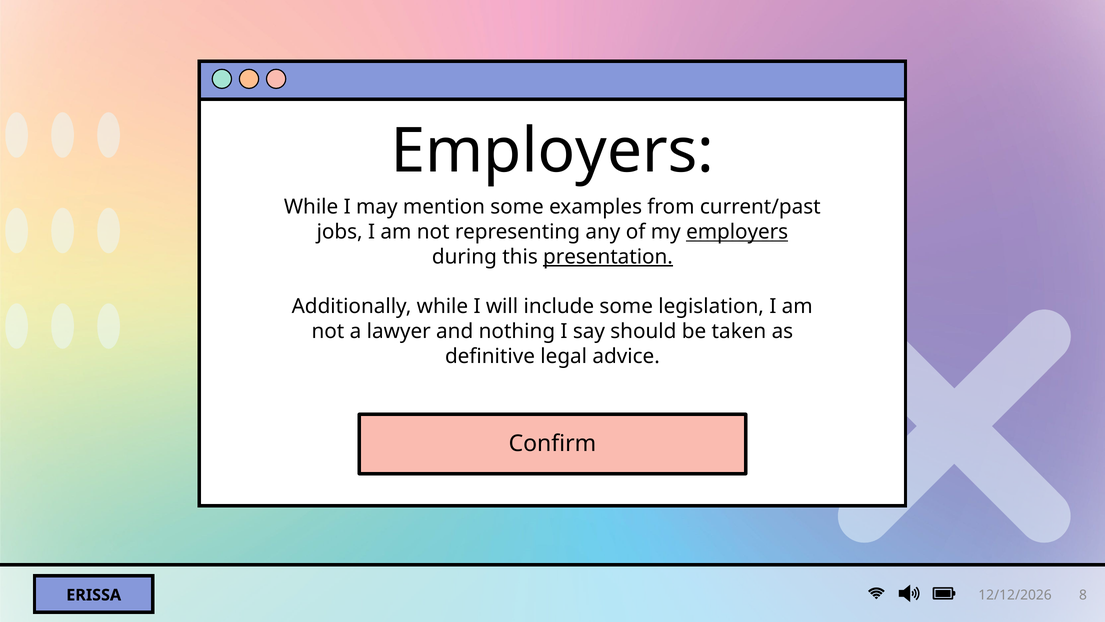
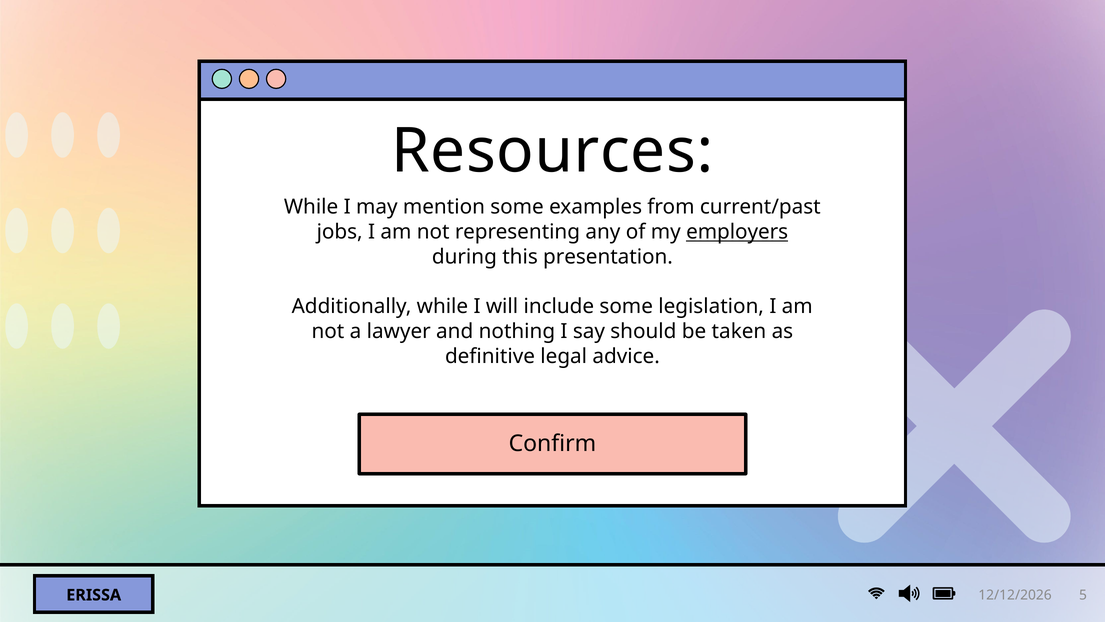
Employers at (552, 151): Employers -> Resources
presentation underline: present -> none
8: 8 -> 5
